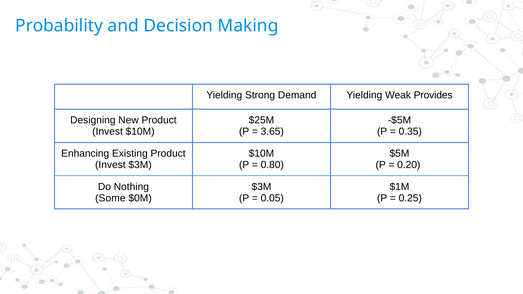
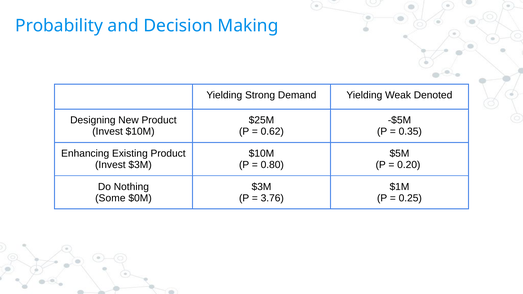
Provides: Provides -> Denoted
3.65: 3.65 -> 0.62
0.05: 0.05 -> 3.76
